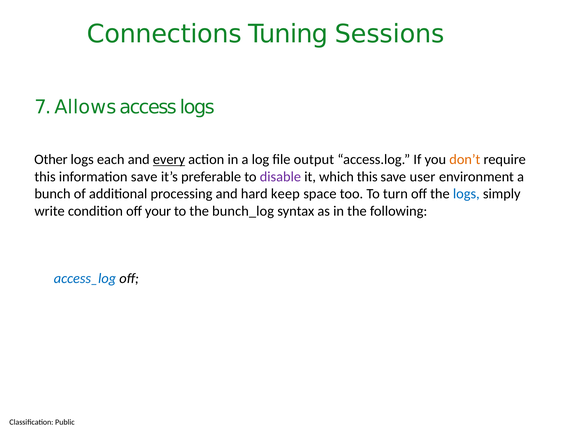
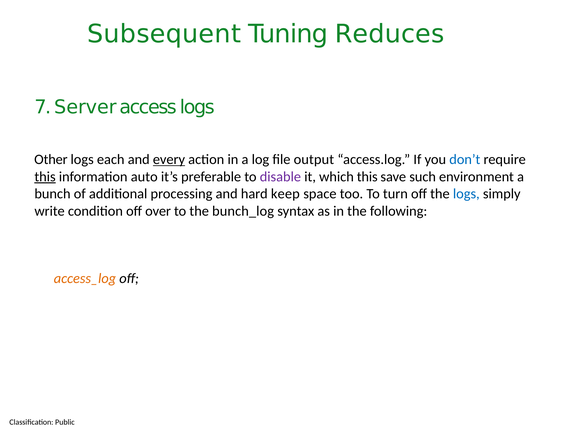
Connections: Connections -> Subsequent
Sessions: Sessions -> Reduces
Allows: Allows -> Server
don’t colour: orange -> blue
this at (45, 177) underline: none -> present
information save: save -> auto
user: user -> such
your: your -> over
access_log colour: blue -> orange
